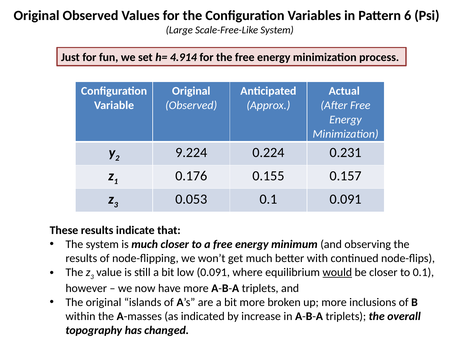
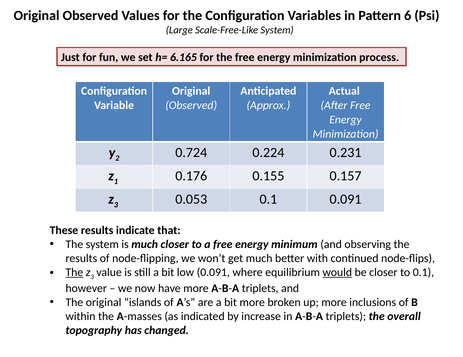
4.914: 4.914 -> 6.165
9.224: 9.224 -> 0.724
The at (74, 273) underline: none -> present
